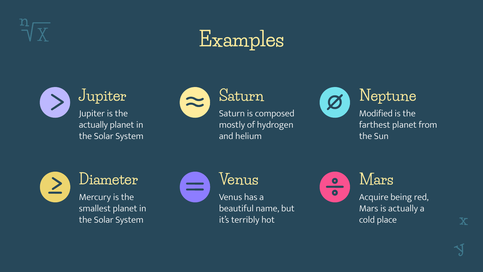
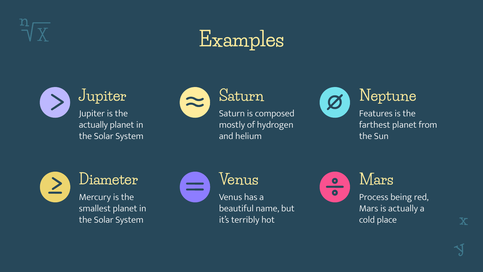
Modified: Modified -> Features
Acquire: Acquire -> Process
